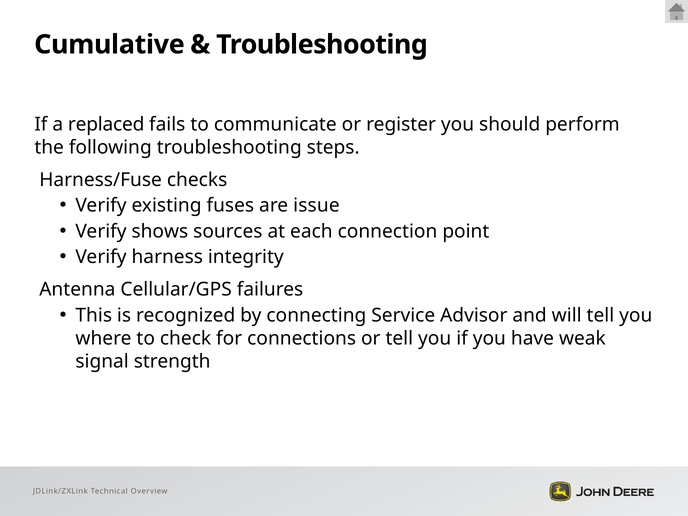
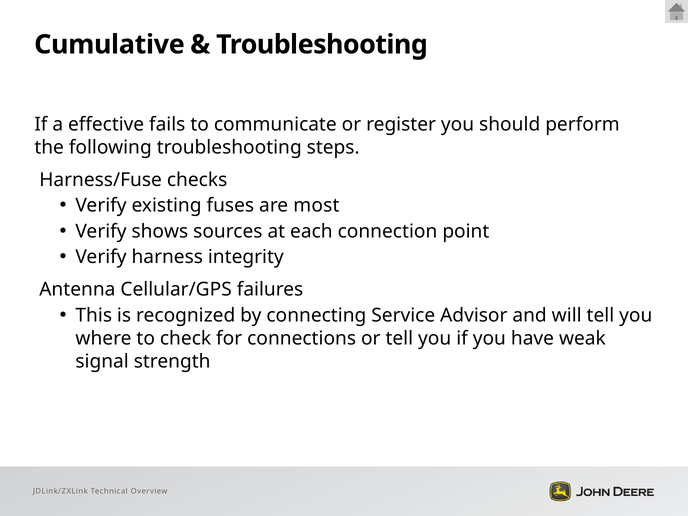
replaced: replaced -> effective
issue: issue -> most
